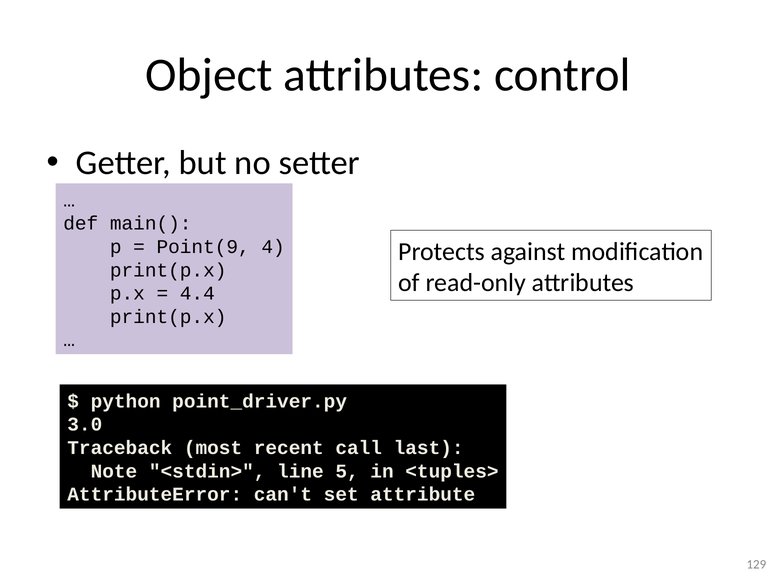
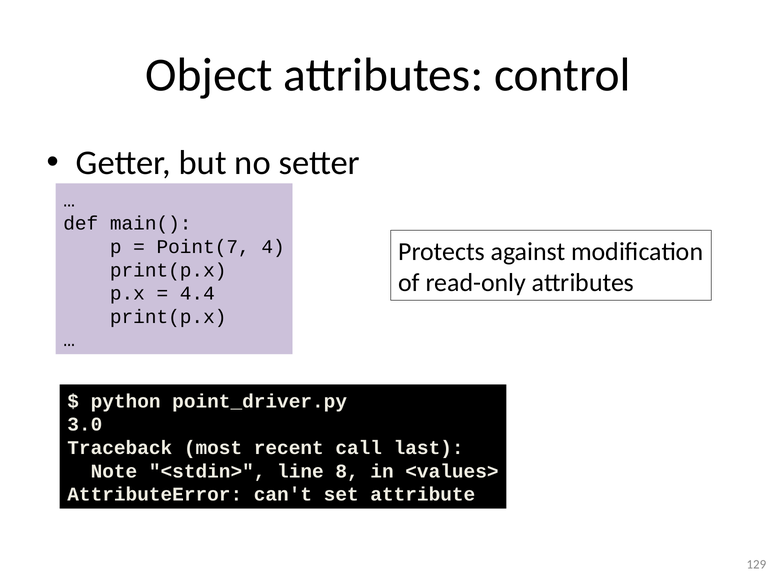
Point(9: Point(9 -> Point(7
5: 5 -> 8
<tuples>: <tuples> -> <values>
